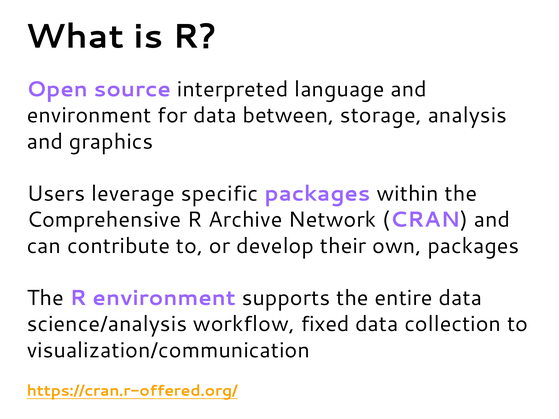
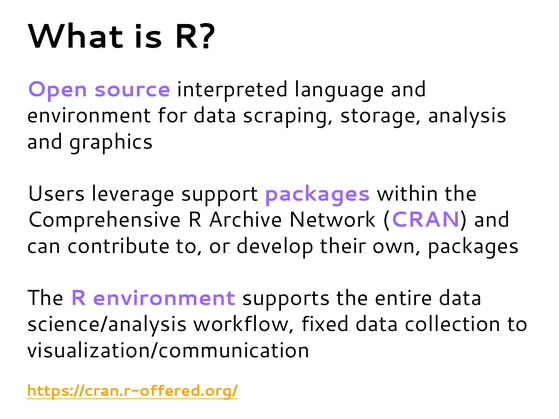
between: between -> scraping
specific: specific -> support
